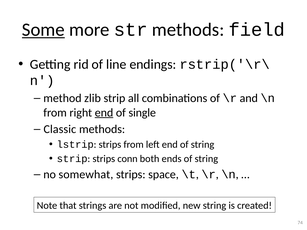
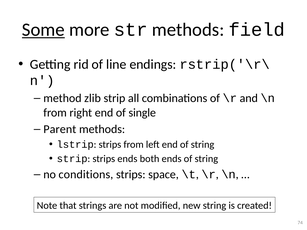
end at (104, 113) underline: present -> none
Classic: Classic -> Parent
strips conn: conn -> ends
somewhat: somewhat -> conditions
